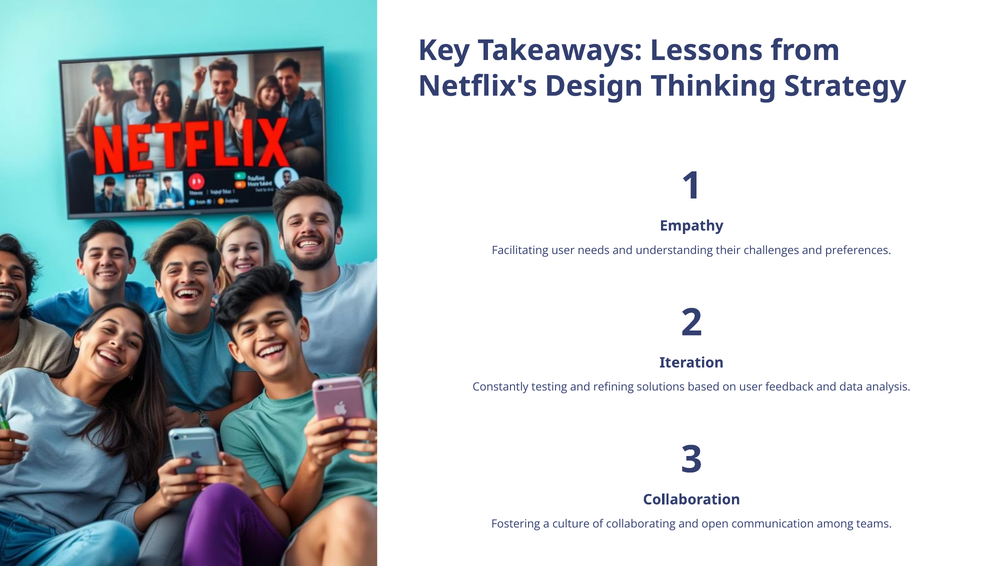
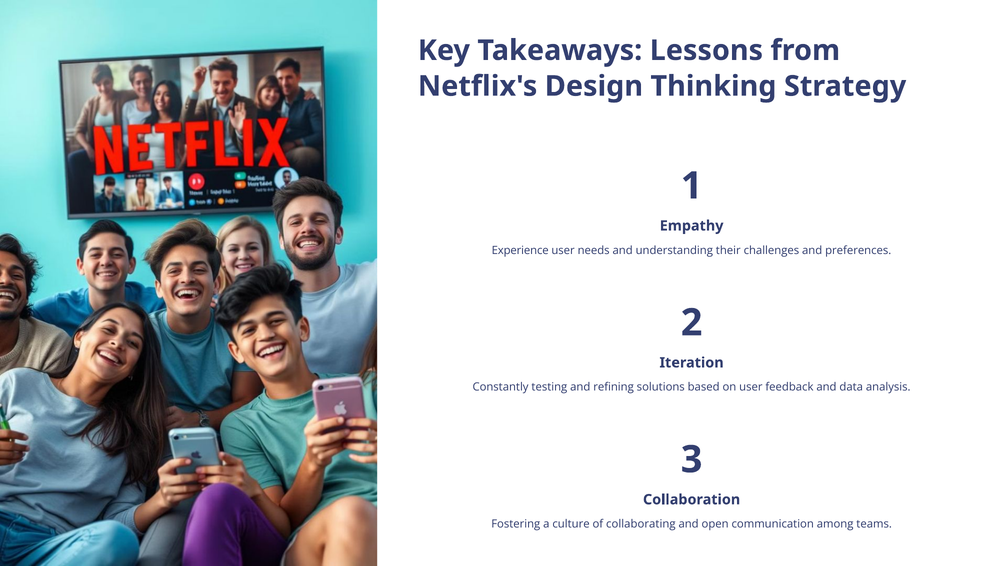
Facilitating: Facilitating -> Experience
